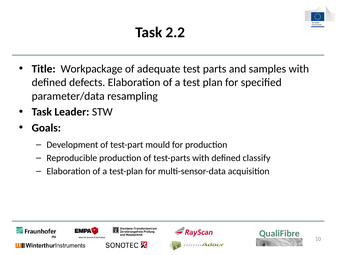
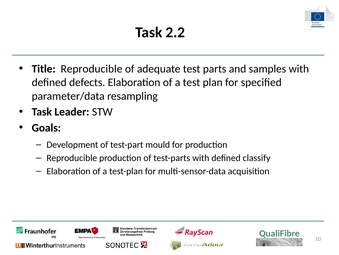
Title Workpackage: Workpackage -> Reproducible
